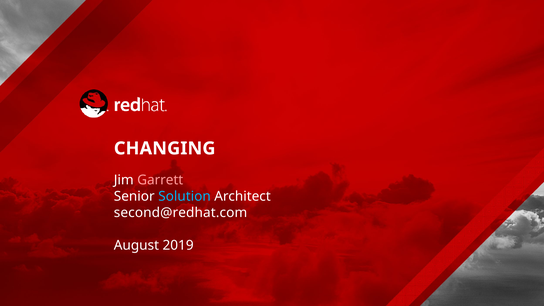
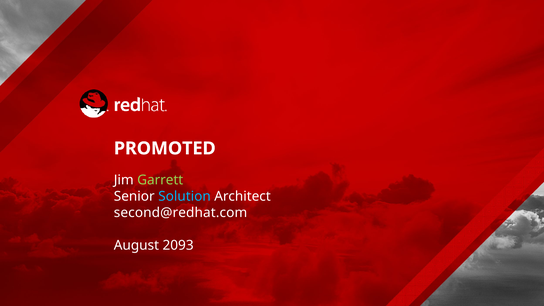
CHANGING: CHANGING -> PROMOTED
Garrett colour: pink -> light green
2019: 2019 -> 2093
